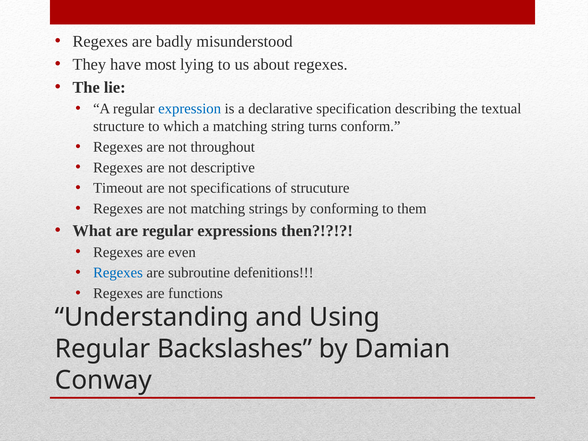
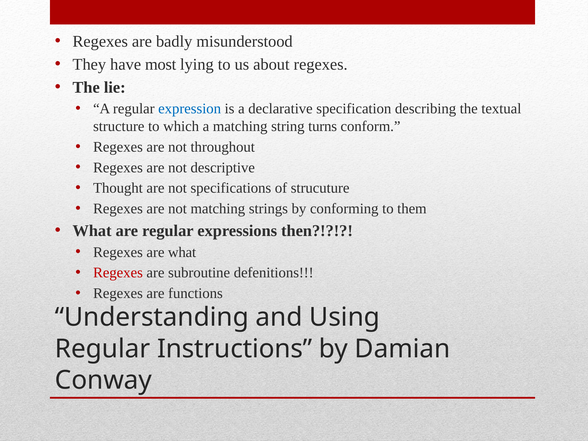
Timeout: Timeout -> Thought
are even: even -> what
Regexes at (118, 273) colour: blue -> red
Backslashes: Backslashes -> Instructions
